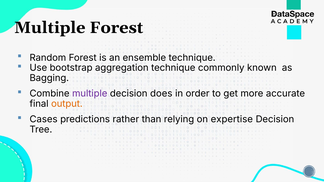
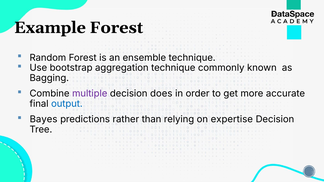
Multiple at (50, 28): Multiple -> Example
output colour: orange -> blue
Cases: Cases -> Bayes
